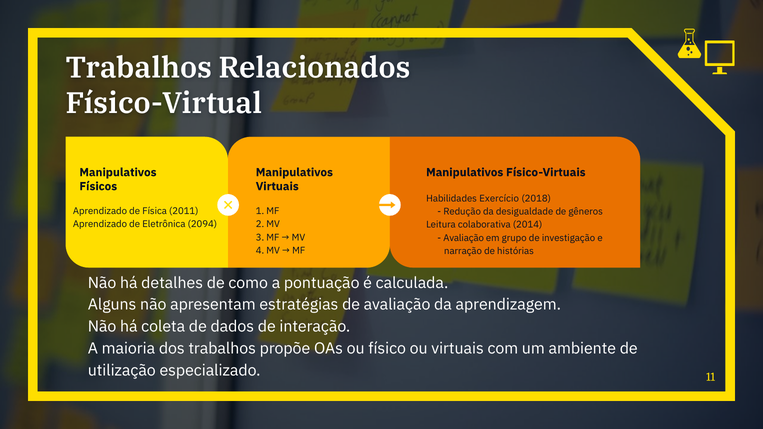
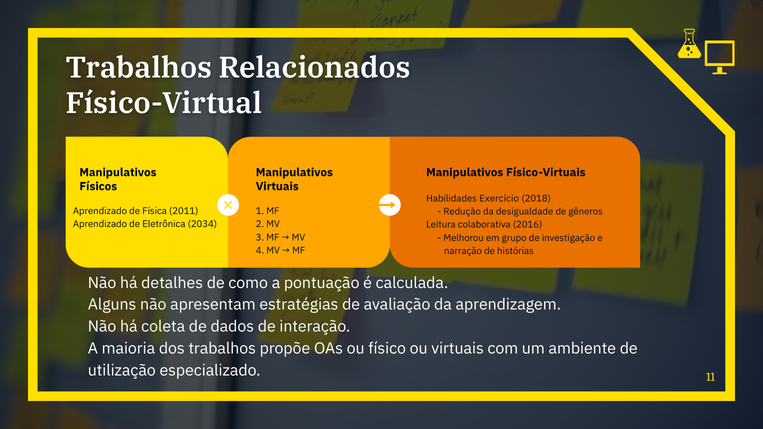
2094: 2094 -> 2034
2014: 2014 -> 2016
Avaliação at (464, 238): Avaliação -> Melhorou
